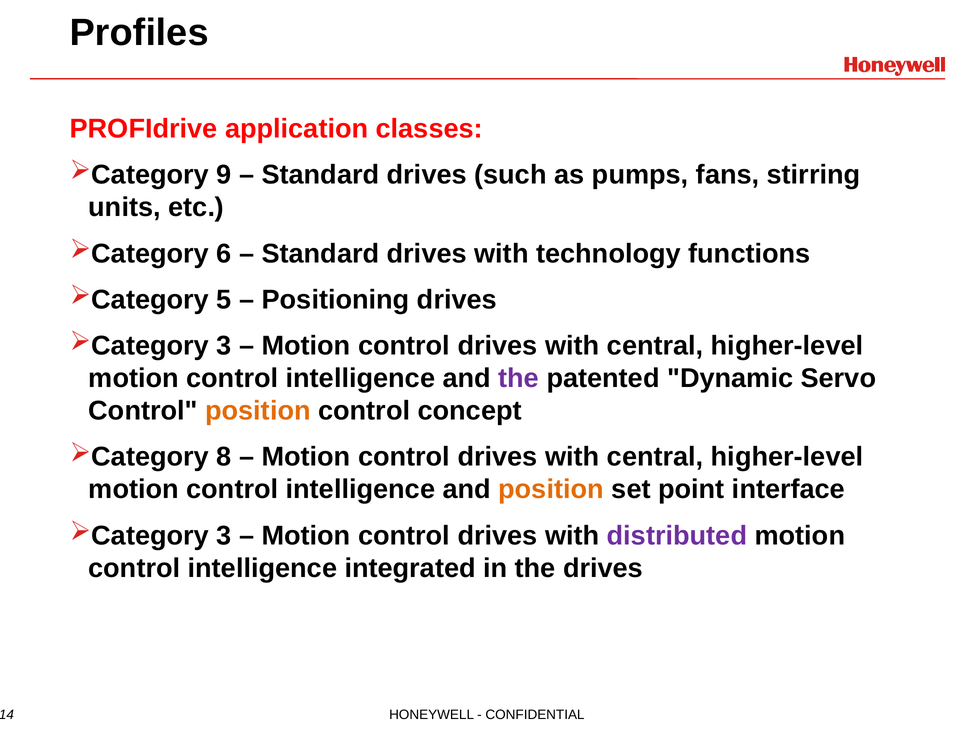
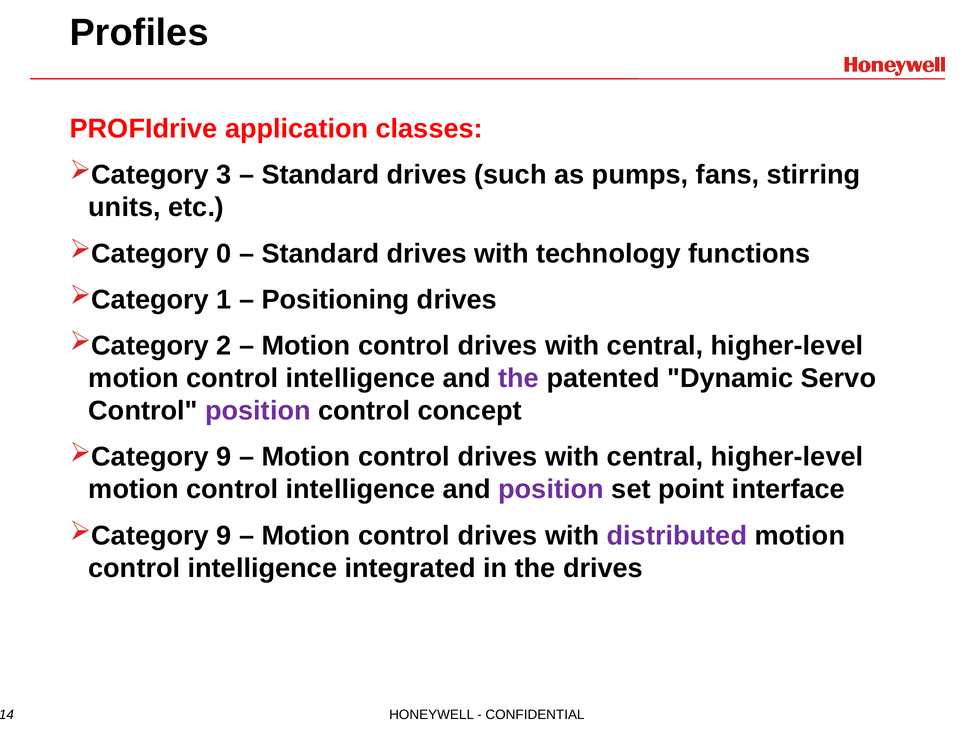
9: 9 -> 3
6: 6 -> 0
5: 5 -> 1
3 at (224, 346): 3 -> 2
position at (258, 411) colour: orange -> purple
8 at (224, 457): 8 -> 9
position at (551, 490) colour: orange -> purple
3 at (224, 536): 3 -> 9
